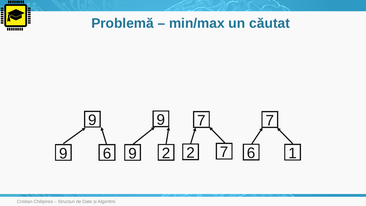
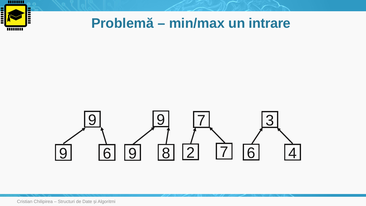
căutat: căutat -> intrare
7 7: 7 -> 3
9 2: 2 -> 8
1: 1 -> 4
